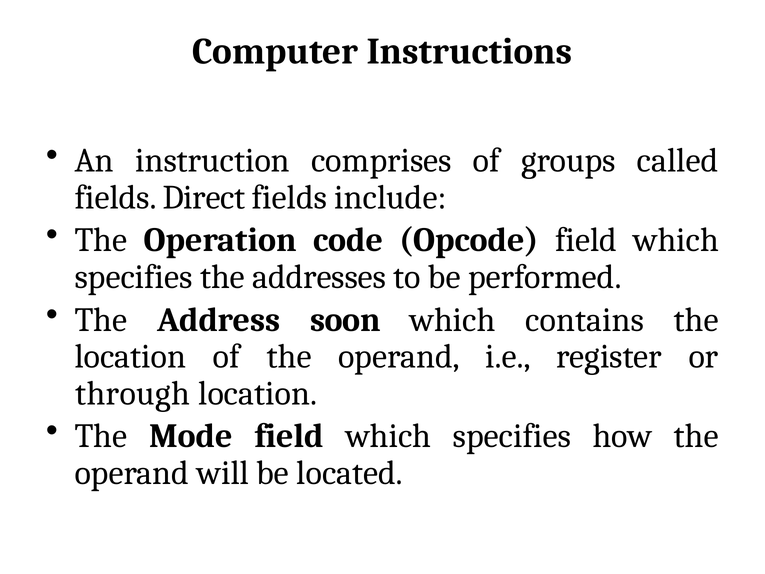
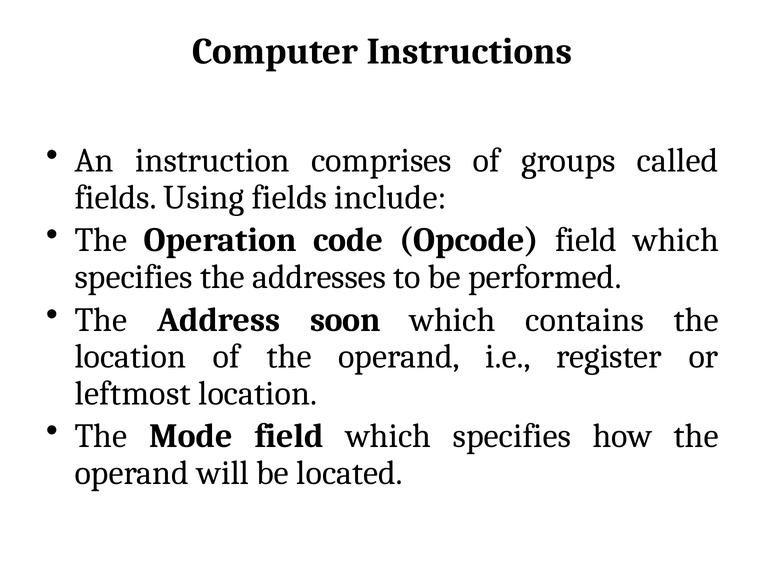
Direct: Direct -> Using
through: through -> leftmost
